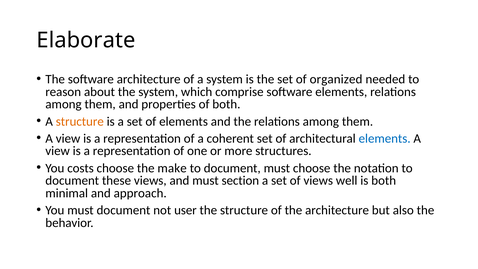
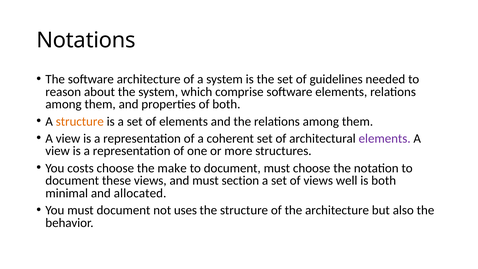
Elaborate: Elaborate -> Notations
organized: organized -> guidelines
elements at (385, 138) colour: blue -> purple
approach: approach -> allocated
user: user -> uses
